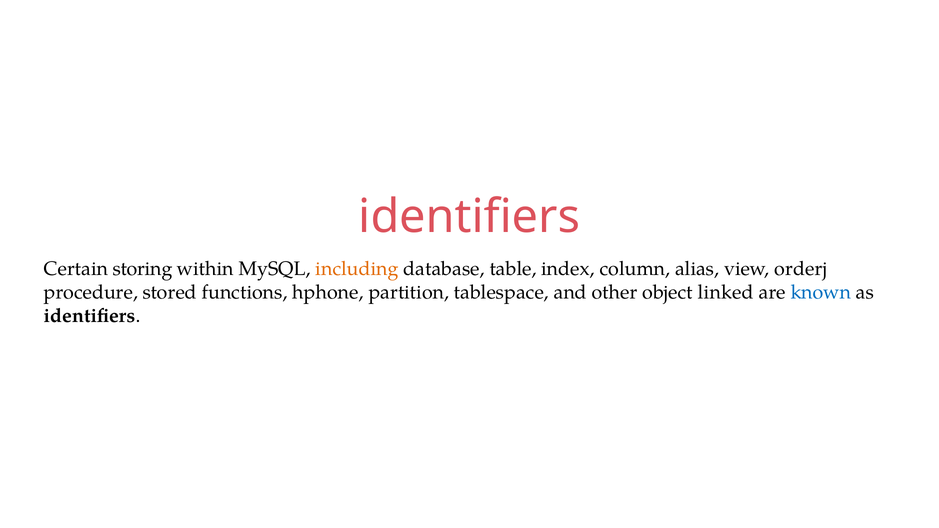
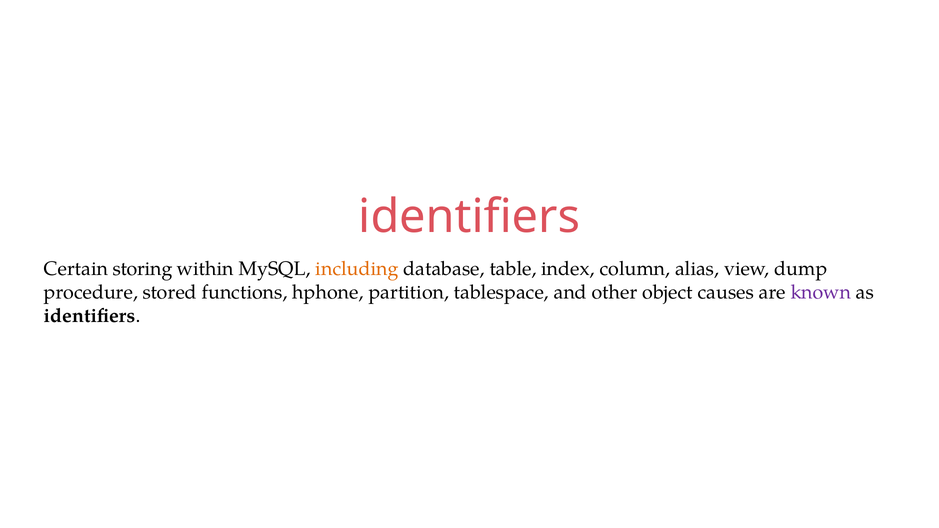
orderj: orderj -> dump
linked: linked -> causes
known colour: blue -> purple
